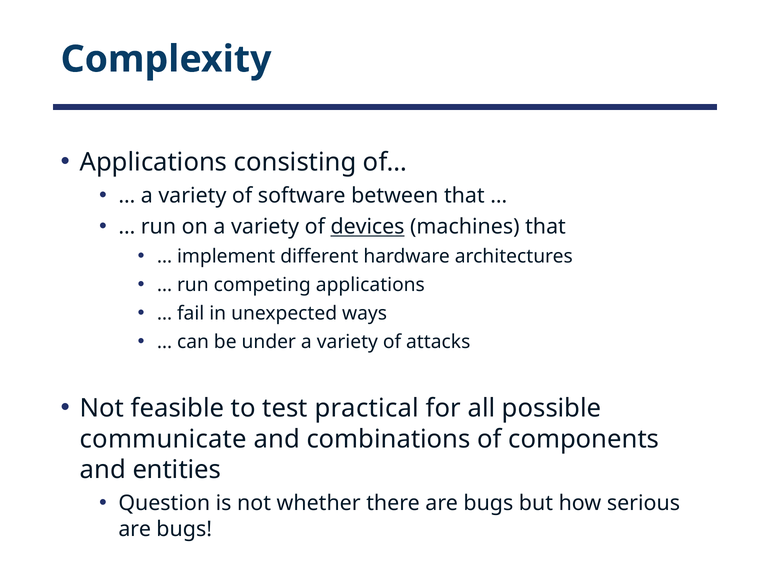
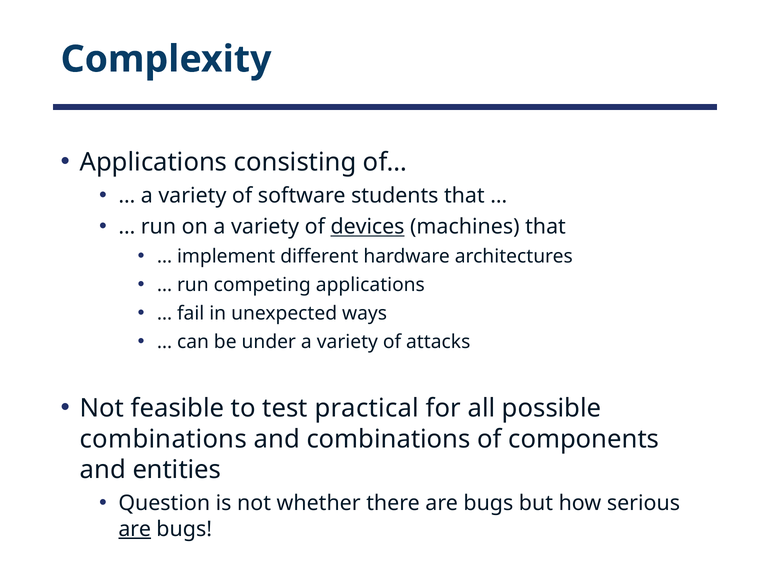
between: between -> students
communicate at (163, 439): communicate -> combinations
are at (135, 528) underline: none -> present
